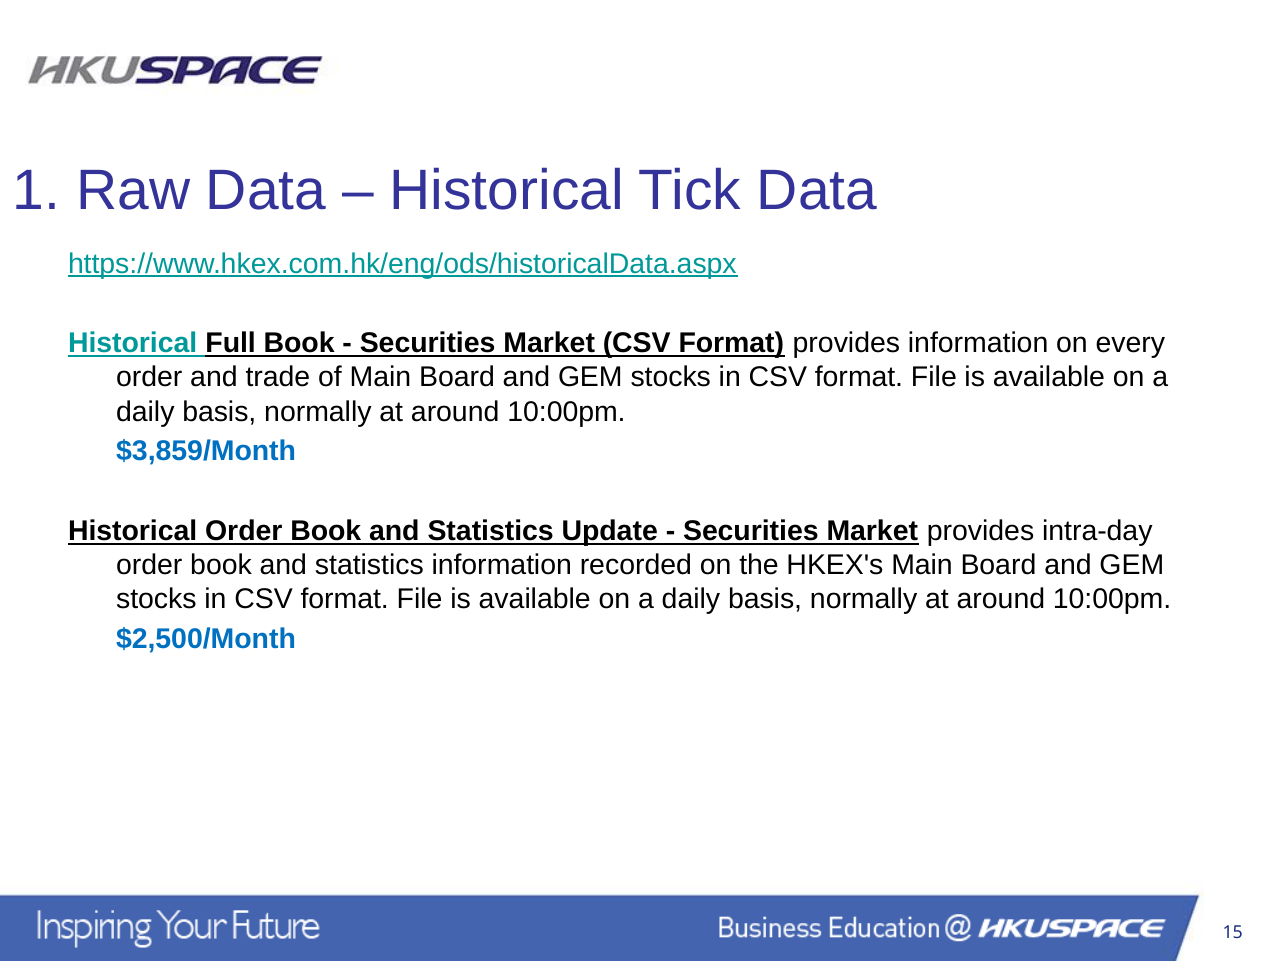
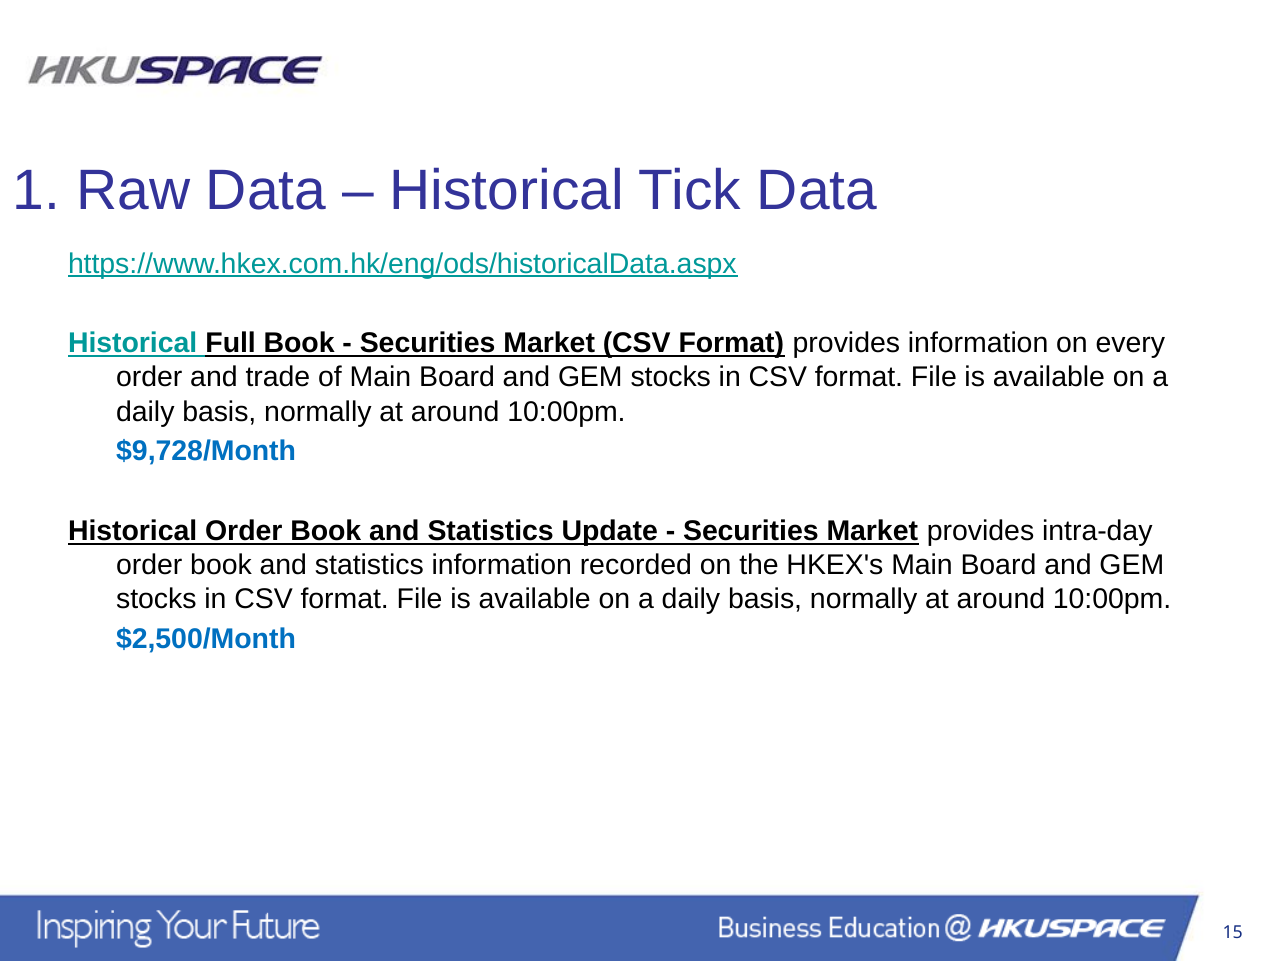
$3,859/Month: $3,859/Month -> $9,728/Month
